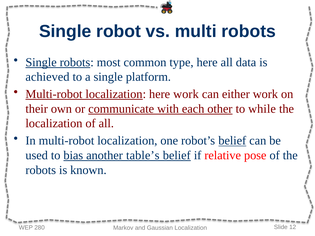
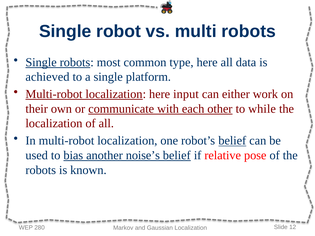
here work: work -> input
table’s: table’s -> noise’s
